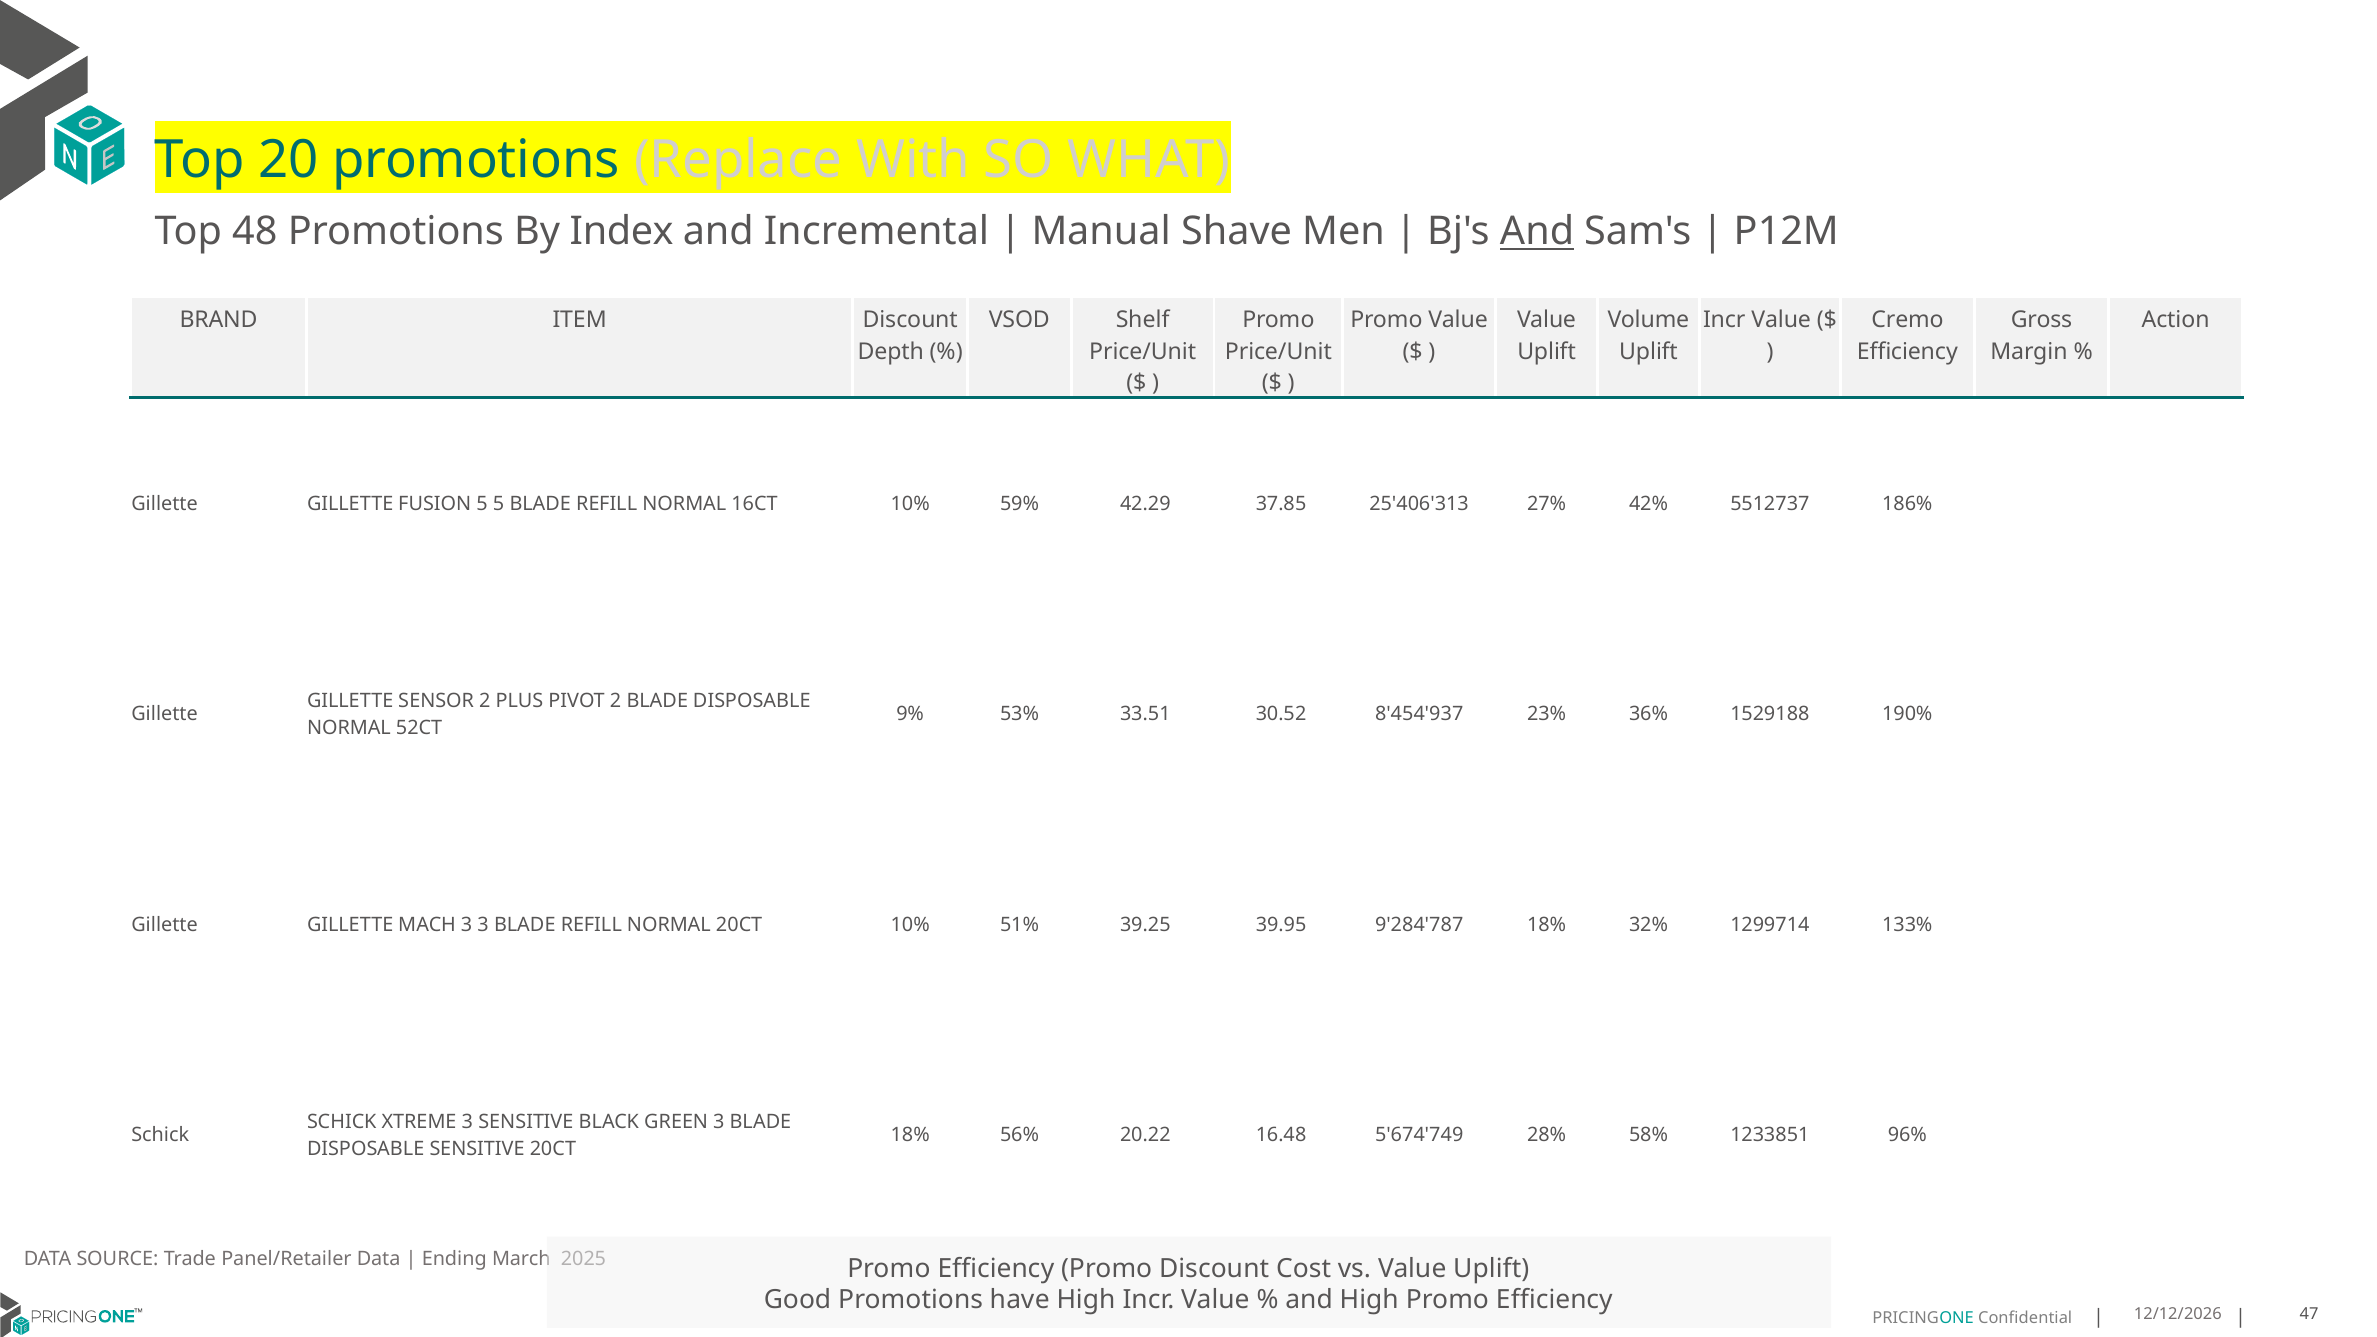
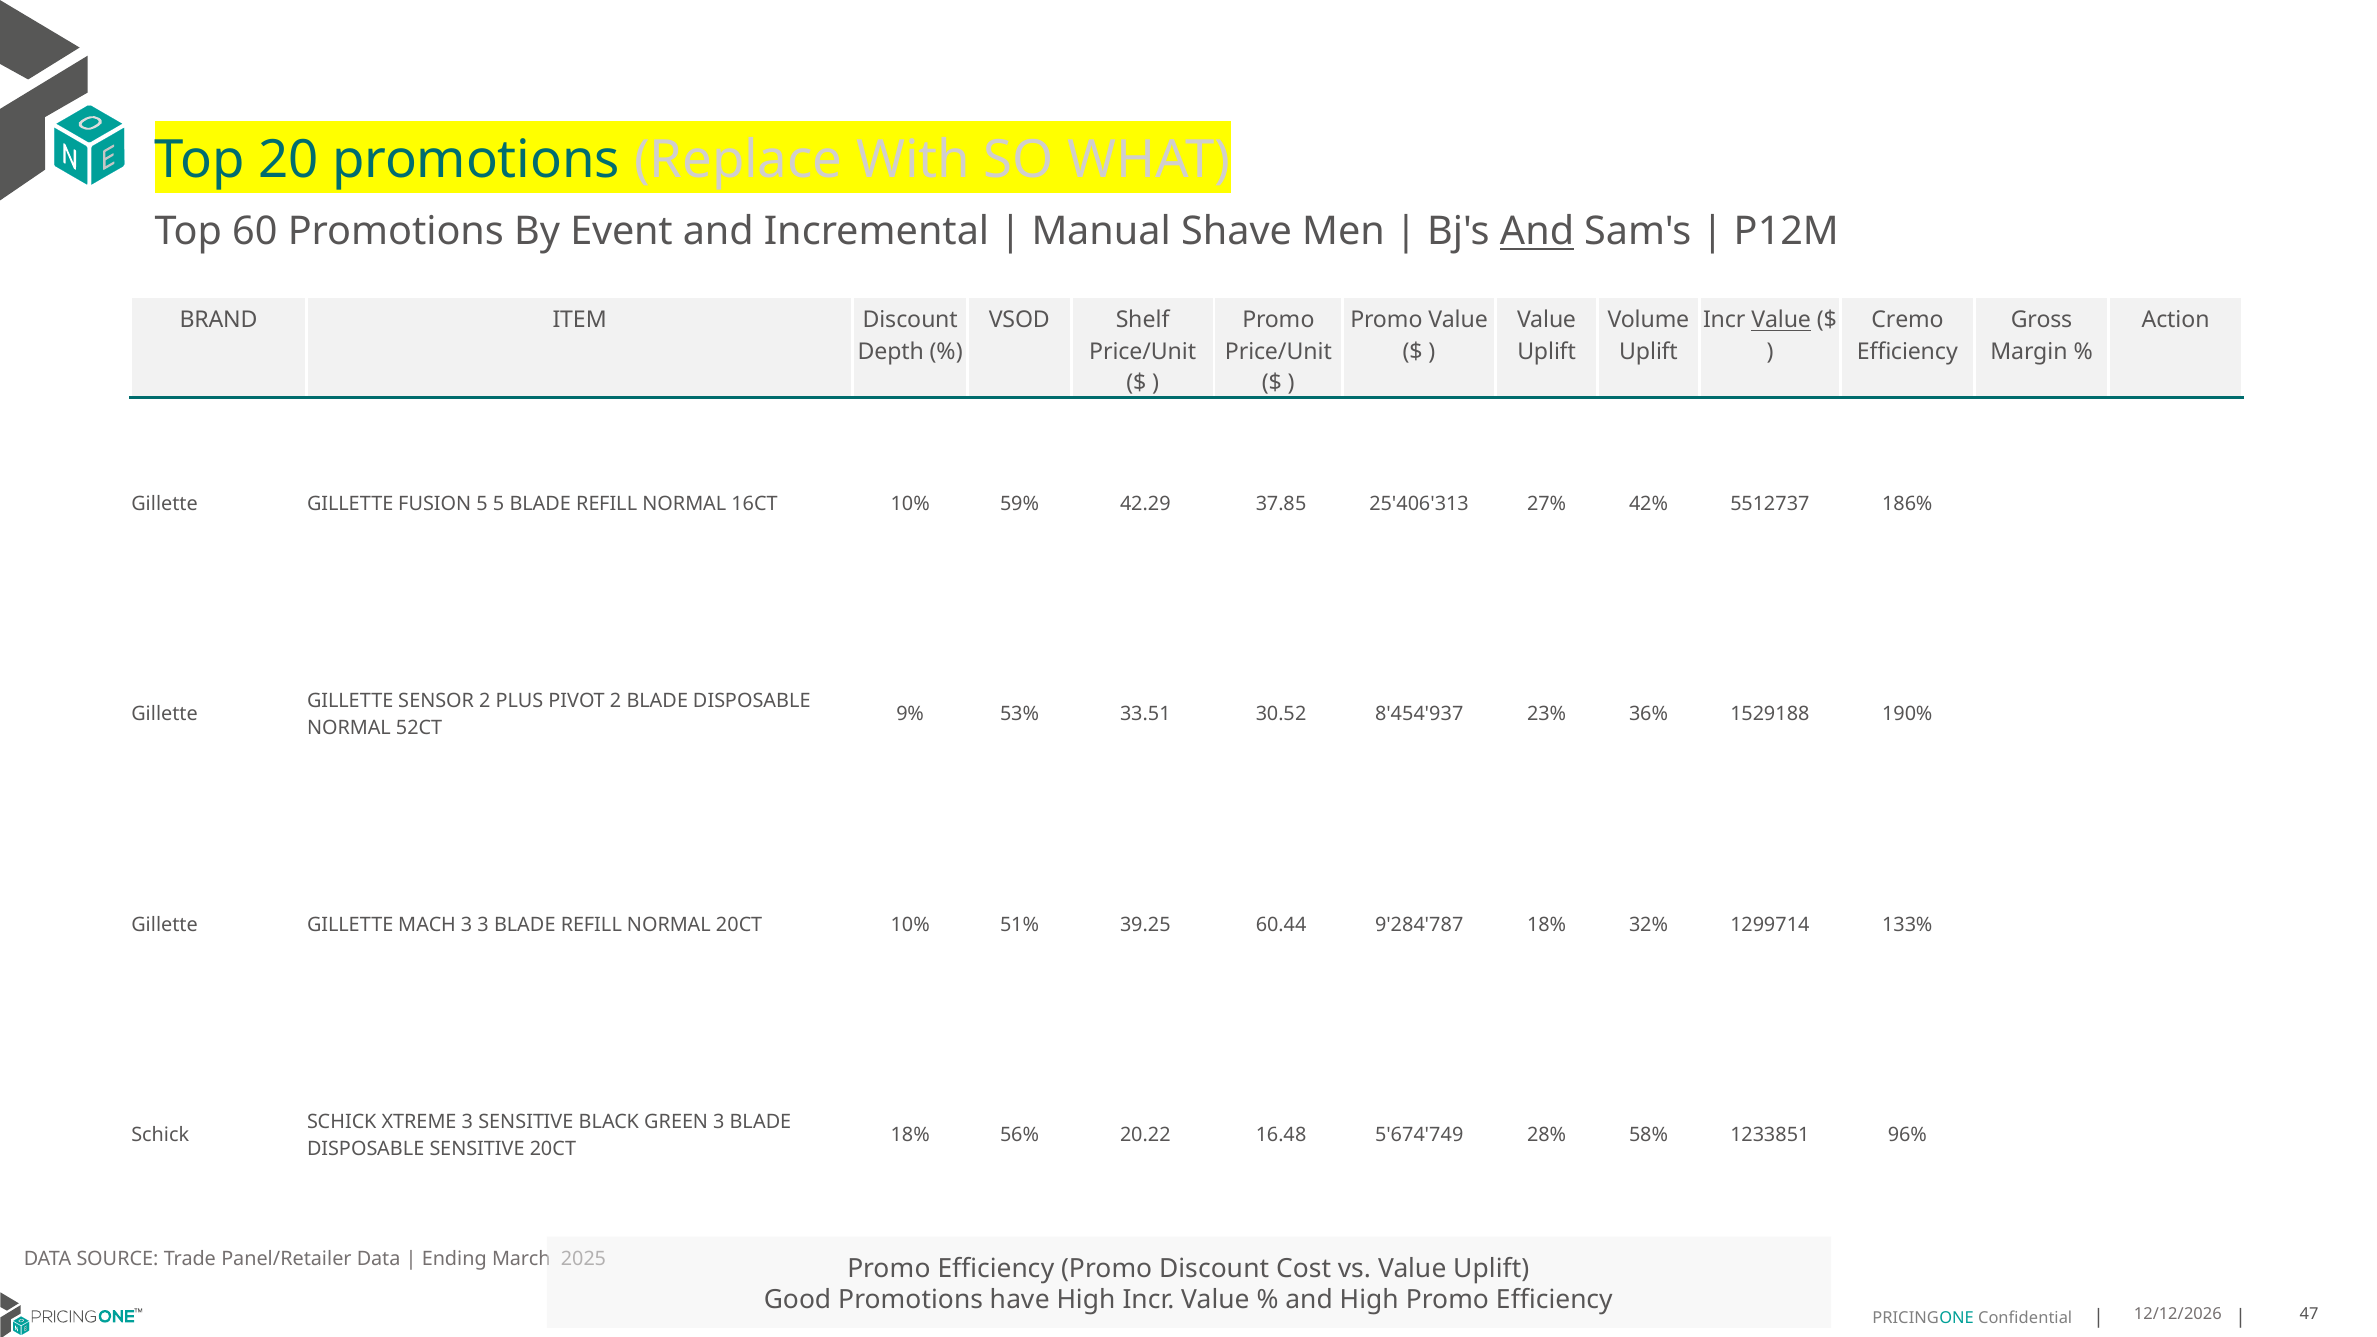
48: 48 -> 60
Index: Index -> Event
Value at (1781, 320) underline: none -> present
39.95: 39.95 -> 60.44
